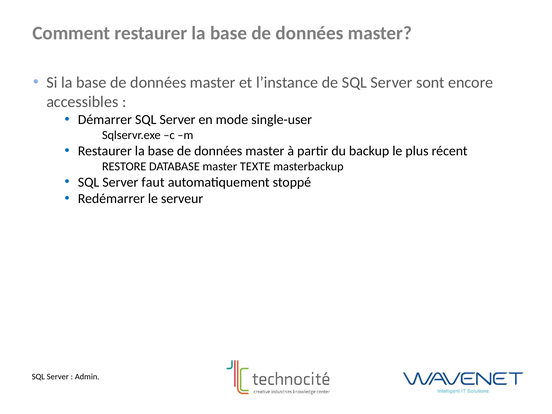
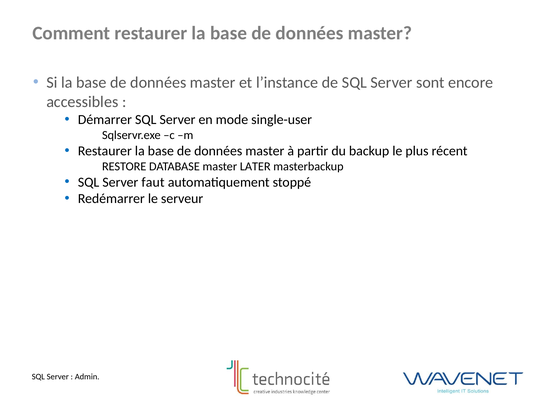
TEXTE: TEXTE -> LATER
